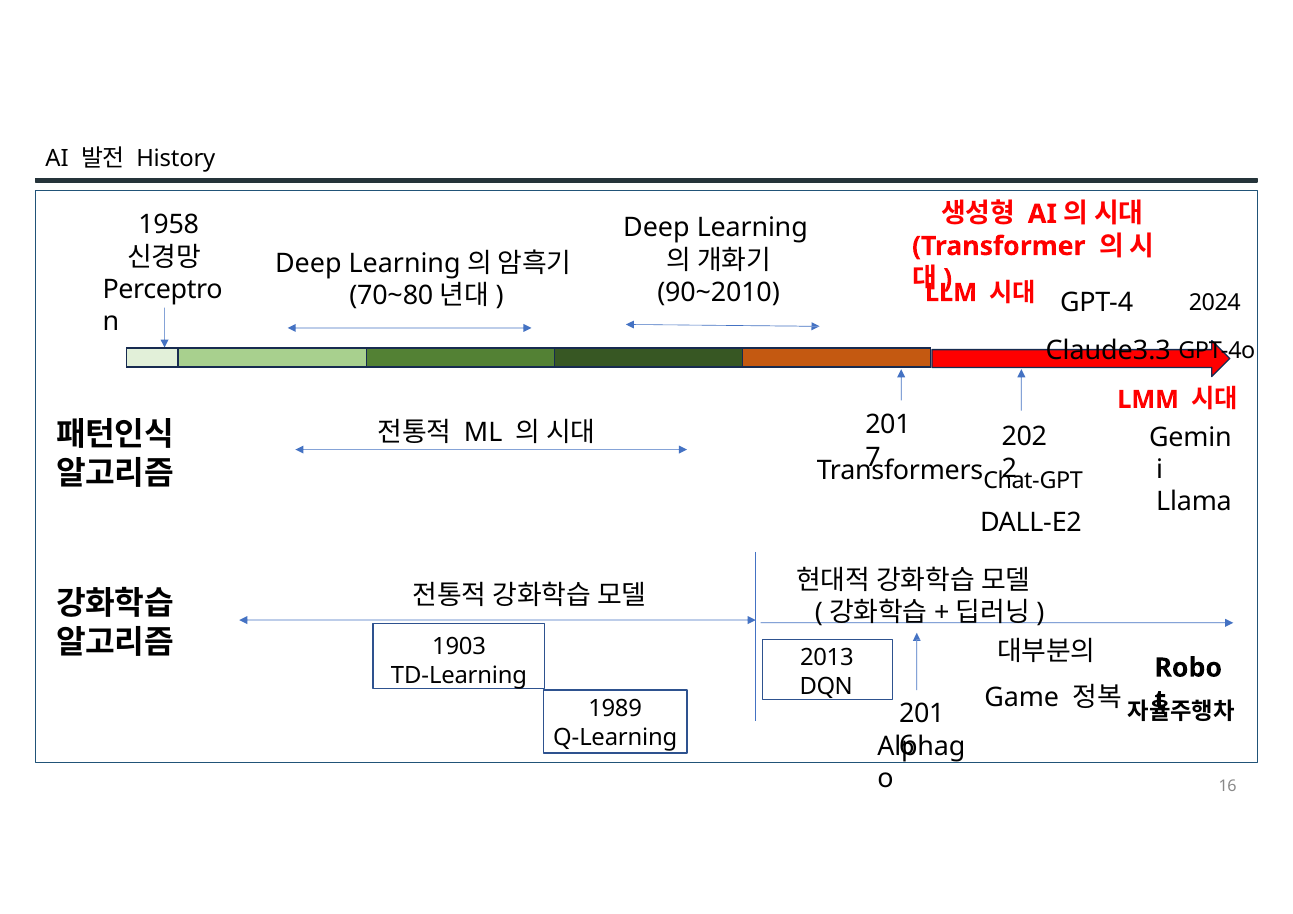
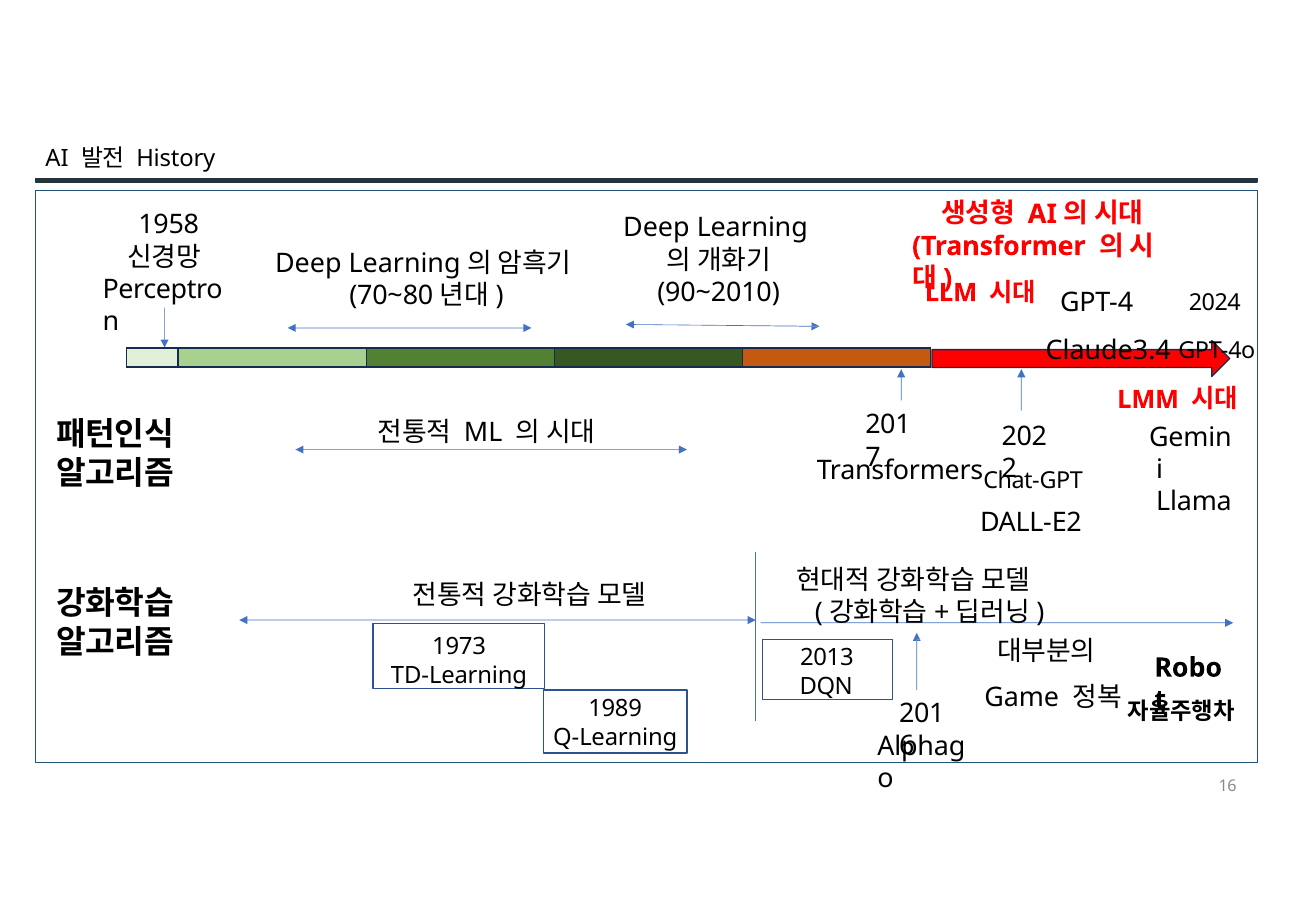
Claude3.3: Claude3.3 -> Claude3.4
1903: 1903 -> 1973
